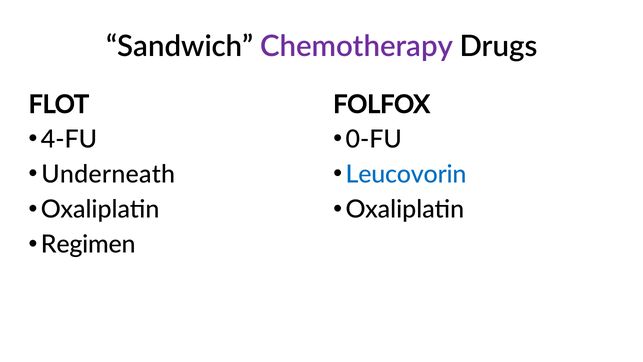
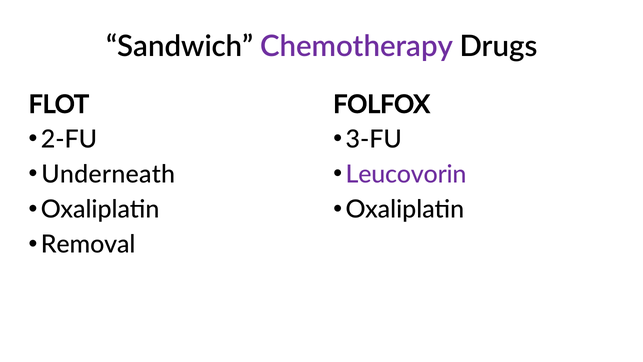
4-FU: 4-FU -> 2-FU
0-FU: 0-FU -> 3-FU
Leucovorin colour: blue -> purple
Regimen: Regimen -> Removal
